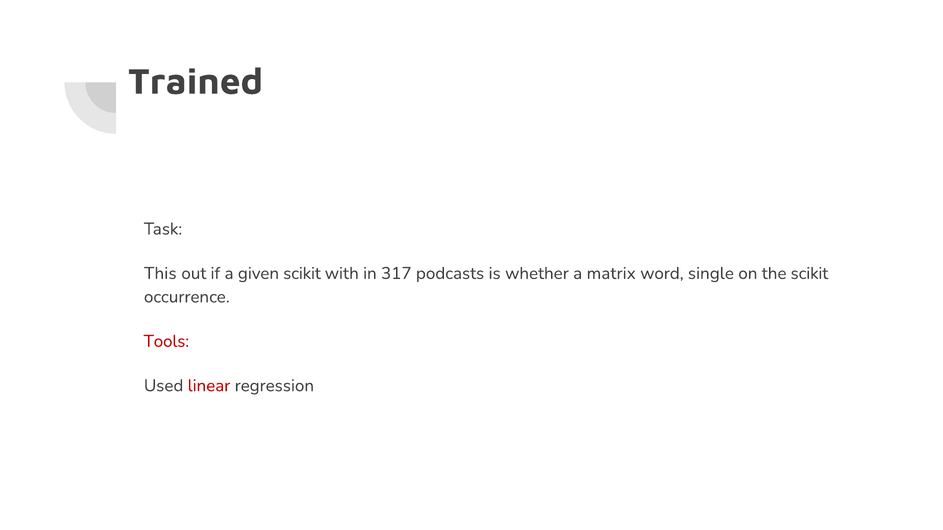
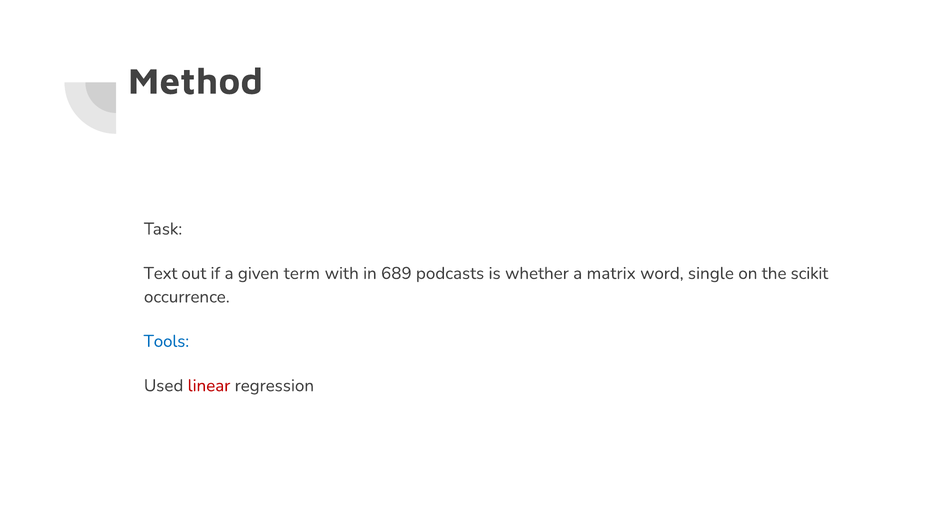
Trained: Trained -> Method
This: This -> Text
given scikit: scikit -> term
317: 317 -> 689
Tools colour: red -> blue
